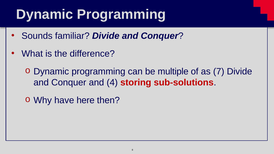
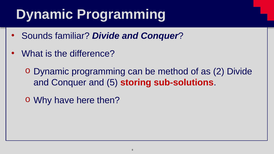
multiple: multiple -> method
7: 7 -> 2
4: 4 -> 5
